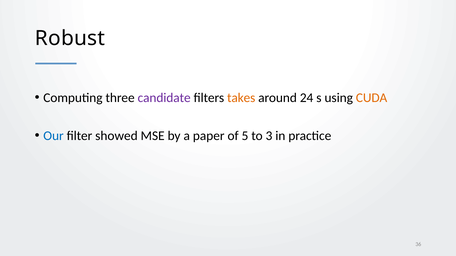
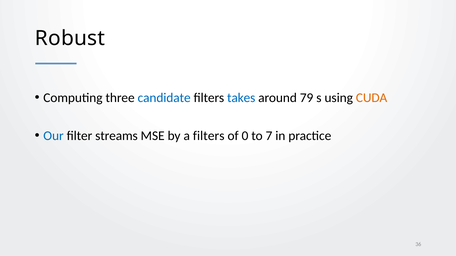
candidate colour: purple -> blue
takes colour: orange -> blue
24: 24 -> 79
showed: showed -> streams
a paper: paper -> filters
5: 5 -> 0
3: 3 -> 7
